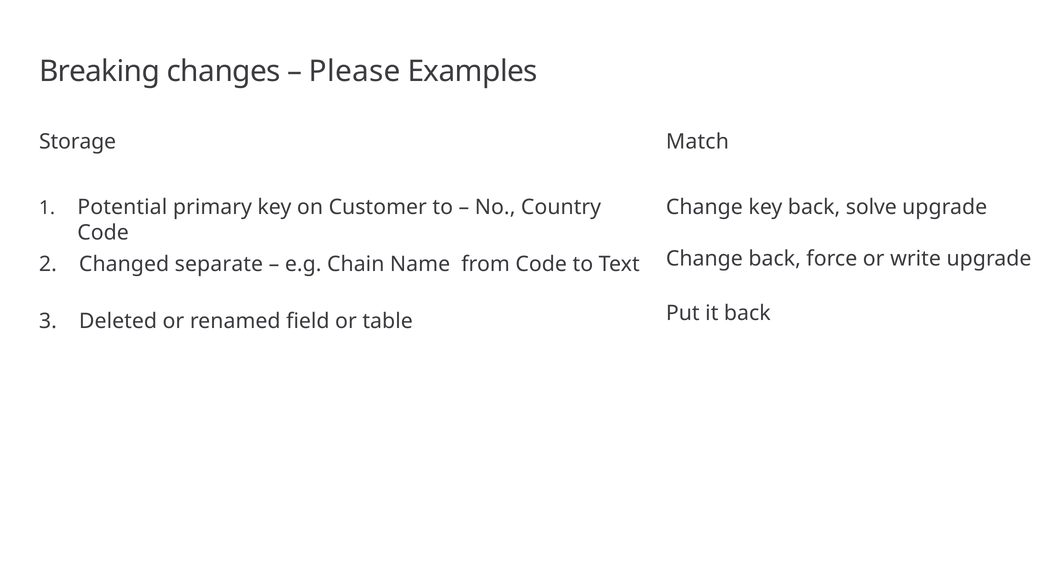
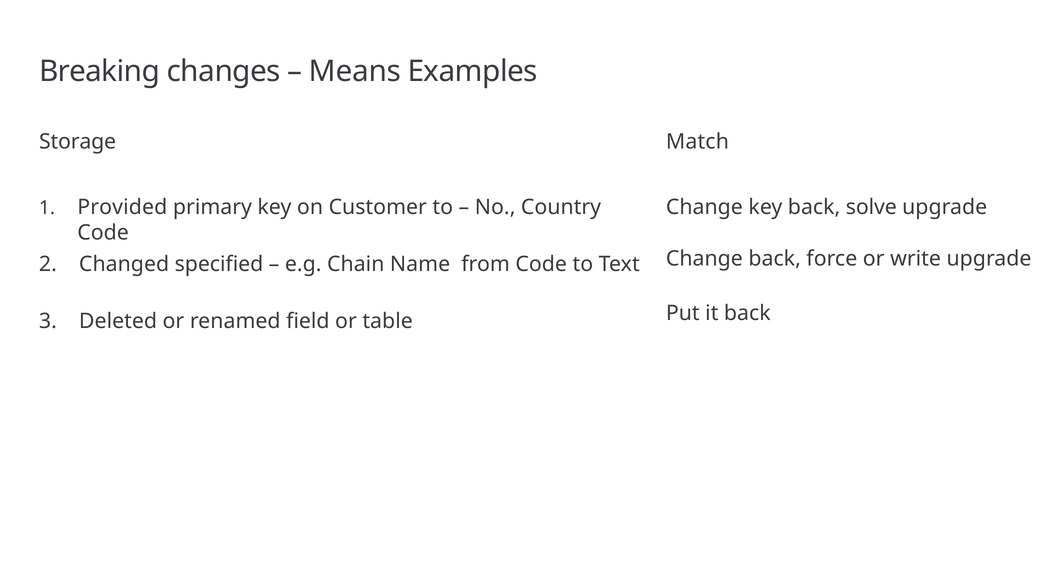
Please: Please -> Means
Potential: Potential -> Provided
separate: separate -> specified
